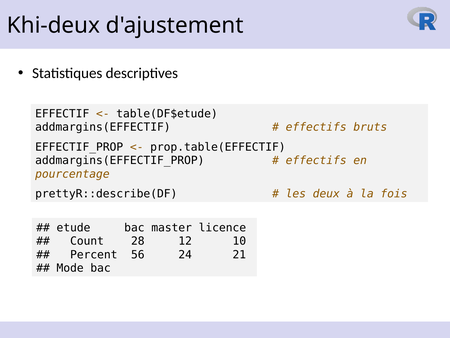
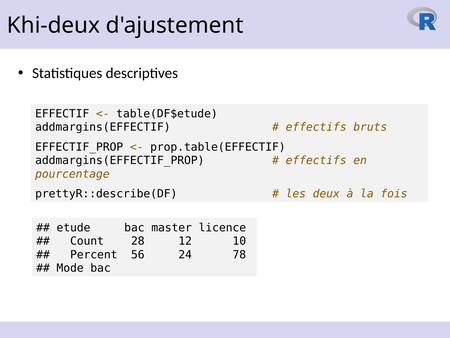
21: 21 -> 78
